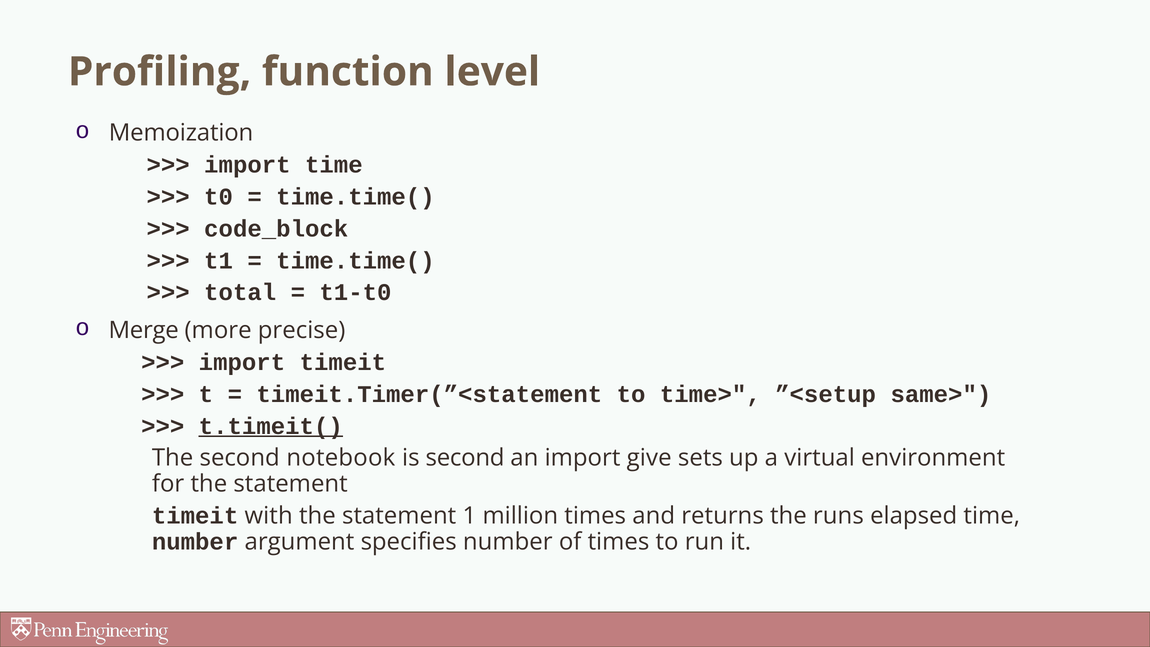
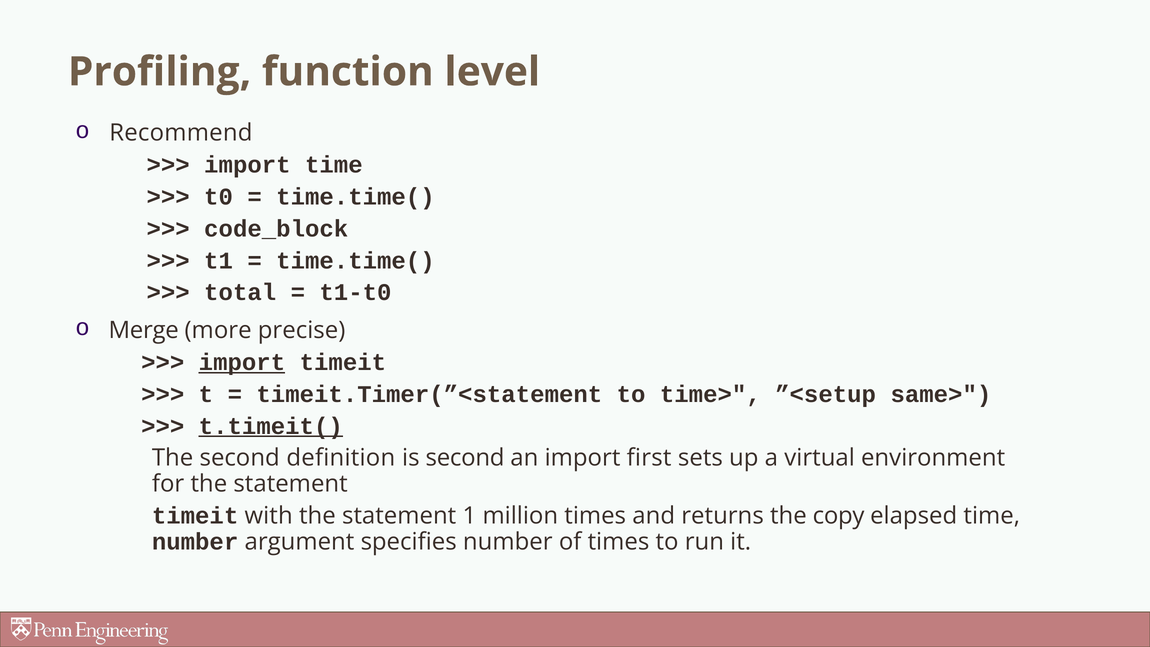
Memoization: Memoization -> Recommend
import at (242, 362) underline: none -> present
notebook: notebook -> definition
give: give -> first
runs: runs -> copy
